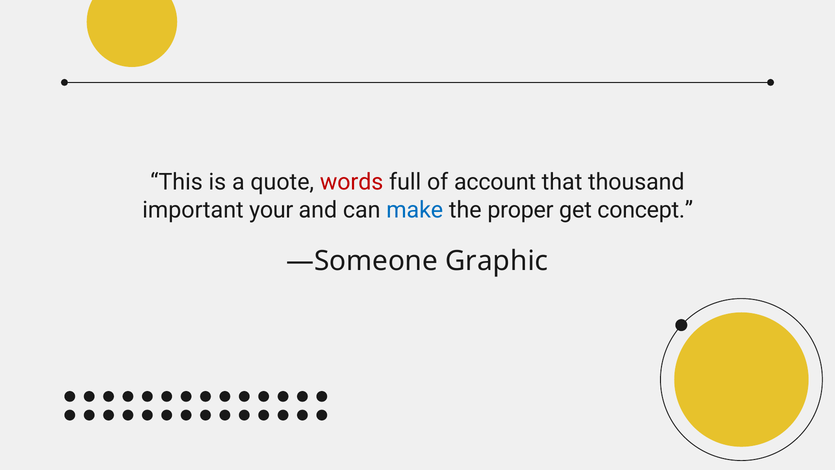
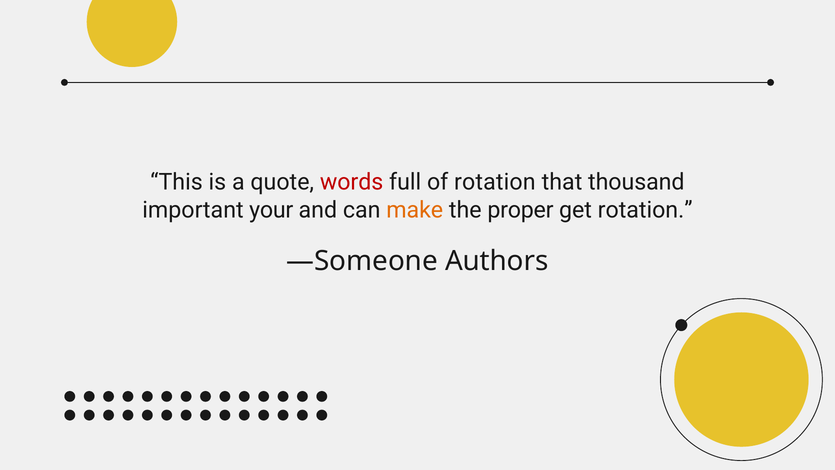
of account: account -> rotation
make colour: blue -> orange
get concept: concept -> rotation
Graphic: Graphic -> Authors
